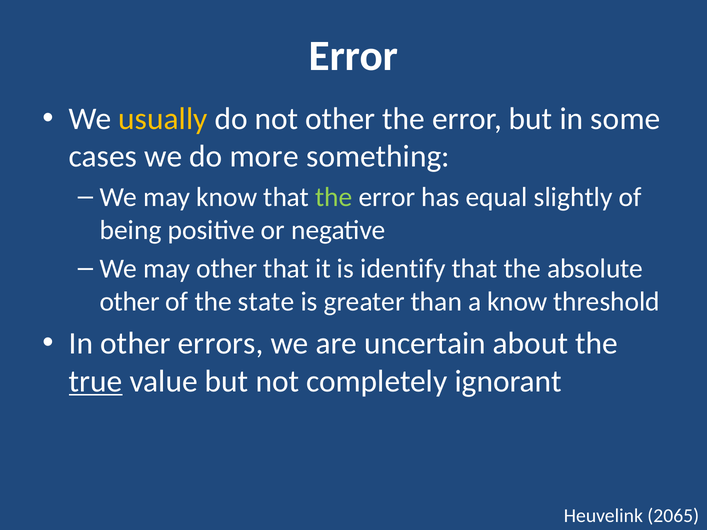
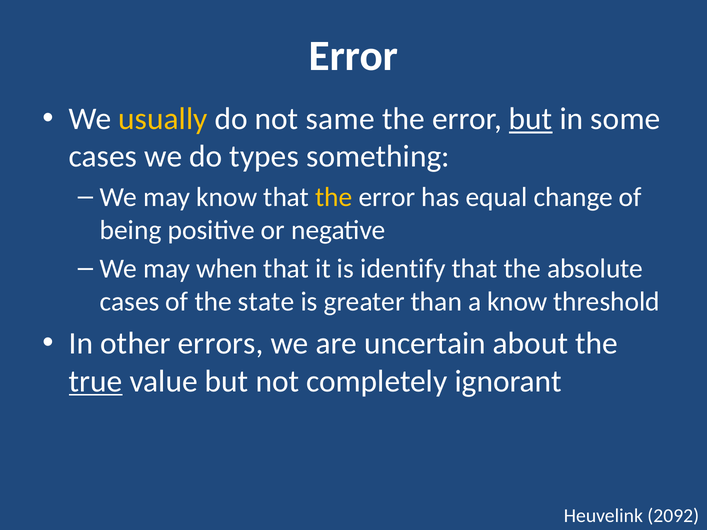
not other: other -> same
but at (531, 119) underline: none -> present
more: more -> types
the at (334, 197) colour: light green -> yellow
slightly: slightly -> change
may other: other -> when
other at (130, 302): other -> cases
2065: 2065 -> 2092
